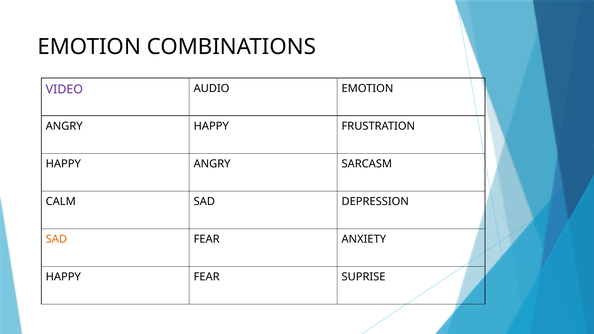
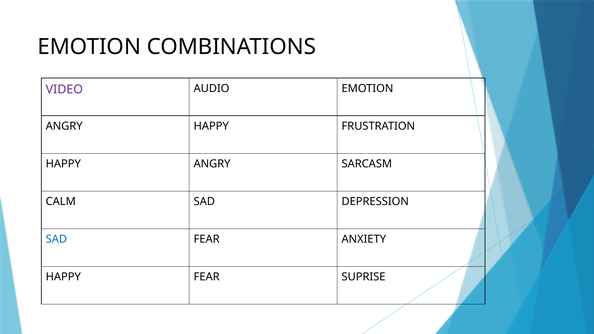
SAD at (56, 239) colour: orange -> blue
